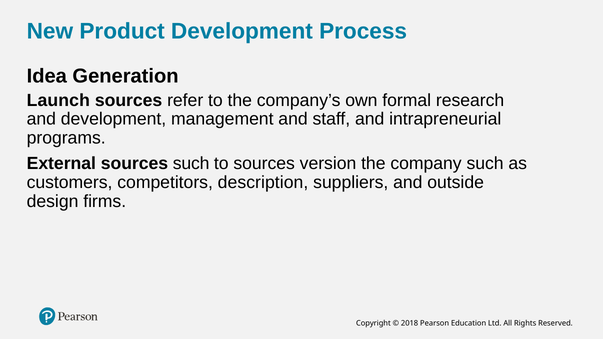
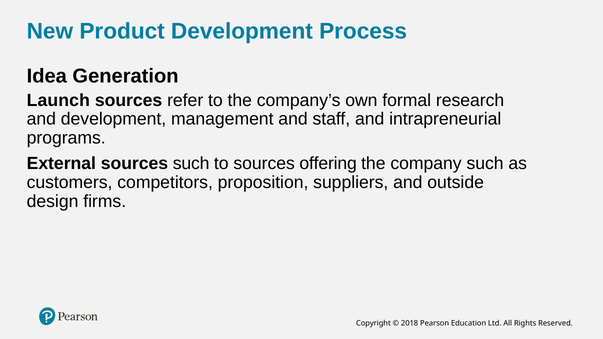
version: version -> offering
description: description -> proposition
